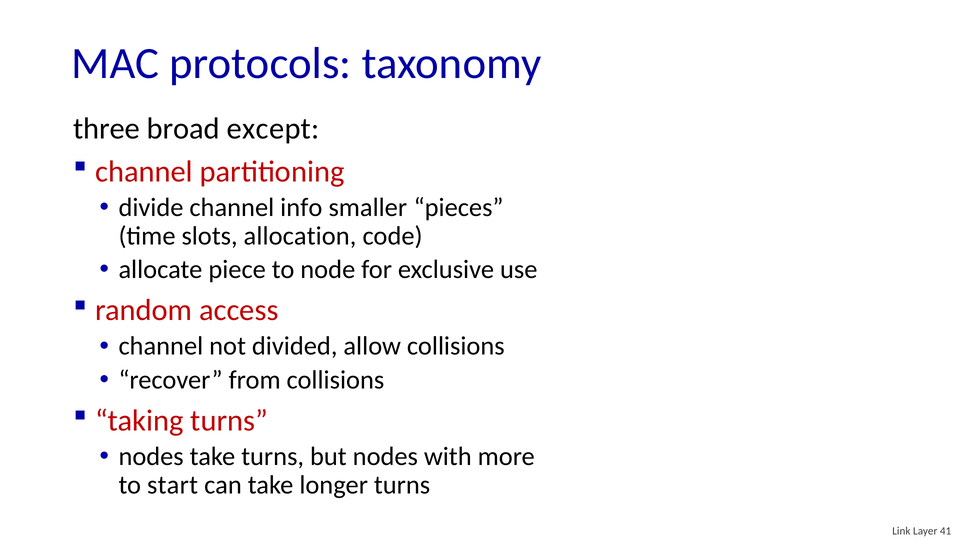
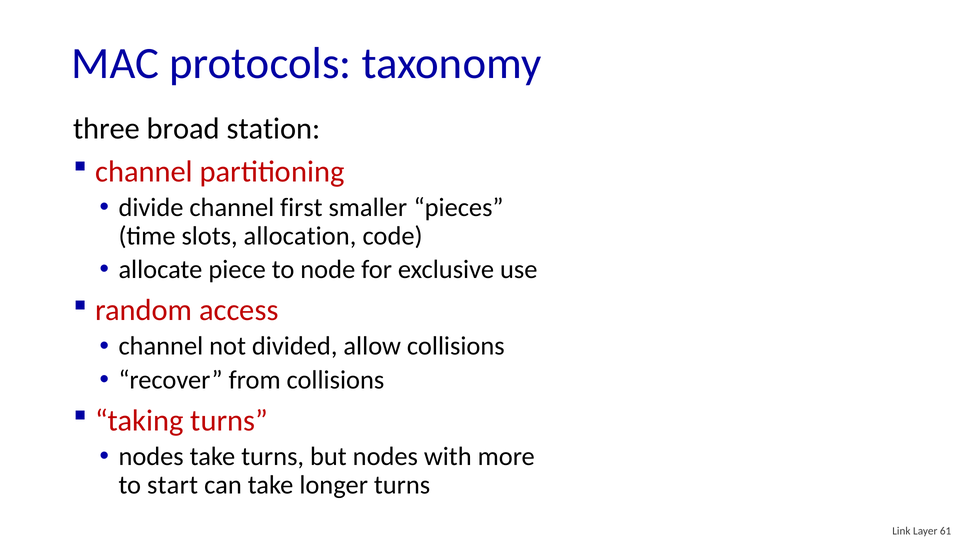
except: except -> station
info: info -> first
41: 41 -> 61
